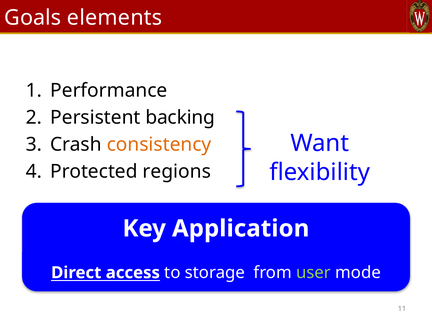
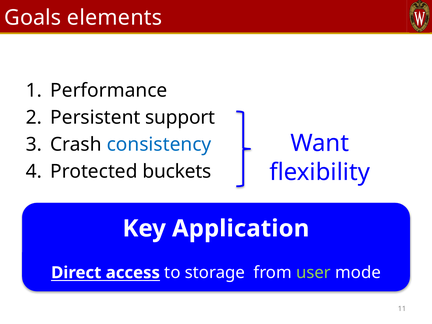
backing: backing -> support
consistency colour: orange -> blue
regions: regions -> buckets
